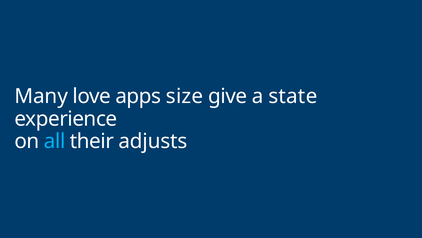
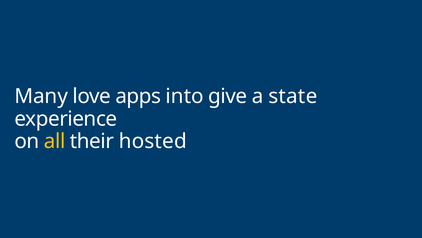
size: size -> into
all colour: light blue -> yellow
adjusts: adjusts -> hosted
